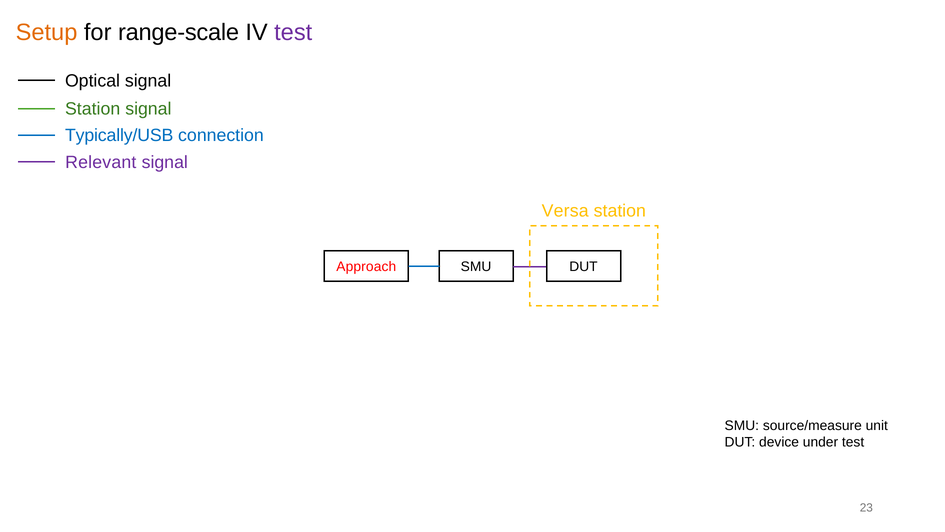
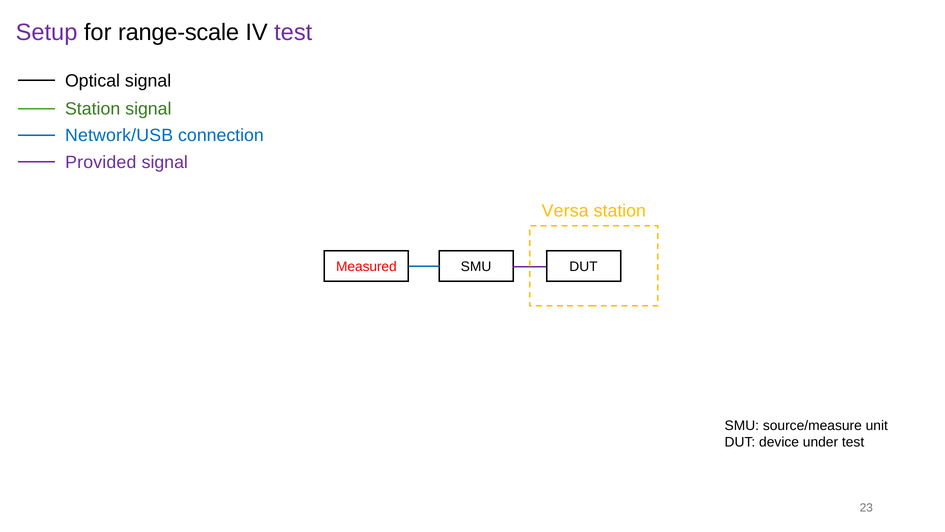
Setup colour: orange -> purple
Typically/USB: Typically/USB -> Network/USB
Relevant: Relevant -> Provided
Approach: Approach -> Measured
